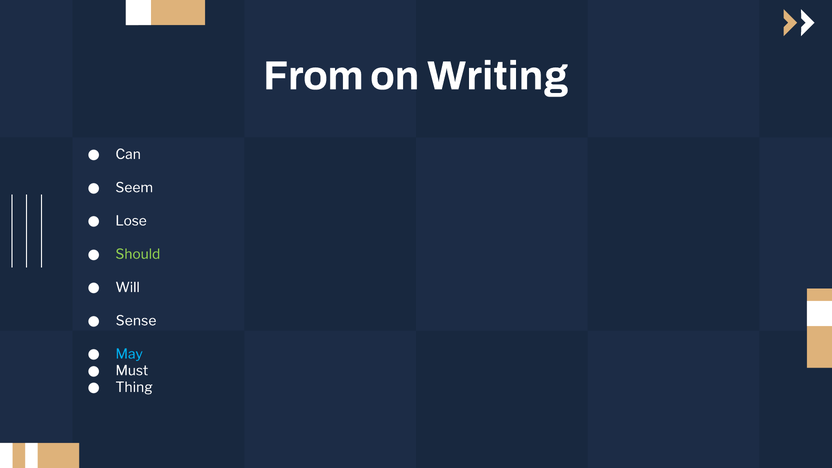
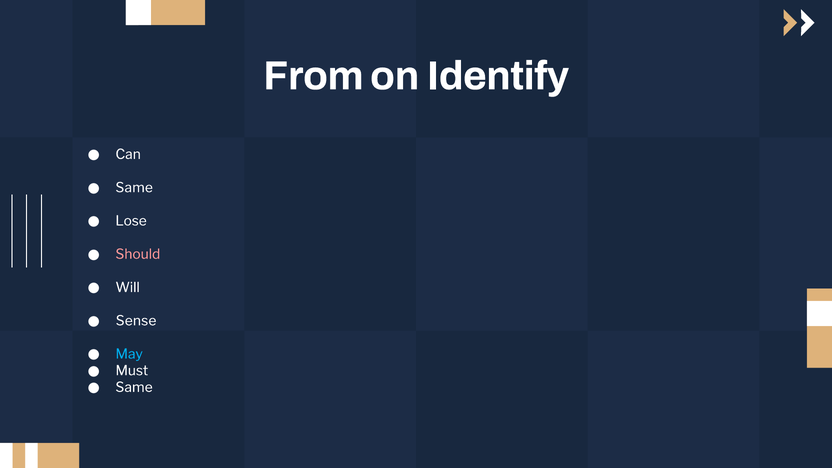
Writing: Writing -> Identify
Seem at (134, 188): Seem -> Same
Should colour: light green -> pink
Thing at (134, 387): Thing -> Same
